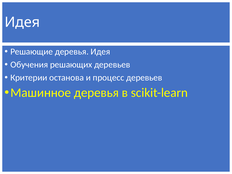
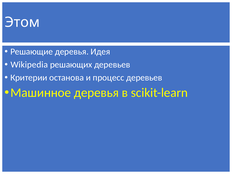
Идея at (22, 22): Идея -> Этом
Обучения: Обучения -> Wikipedia
